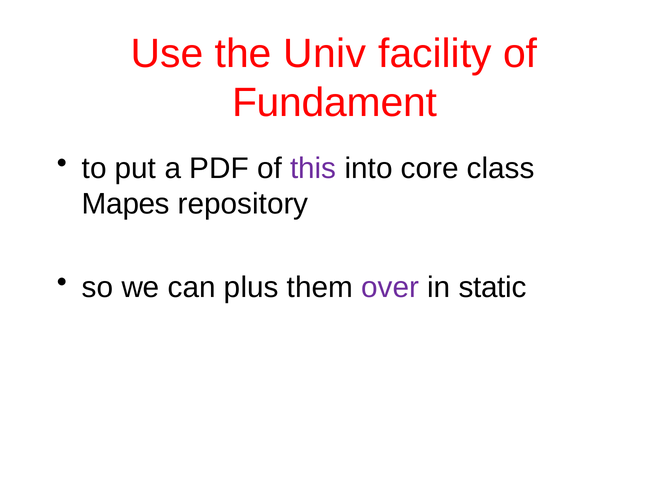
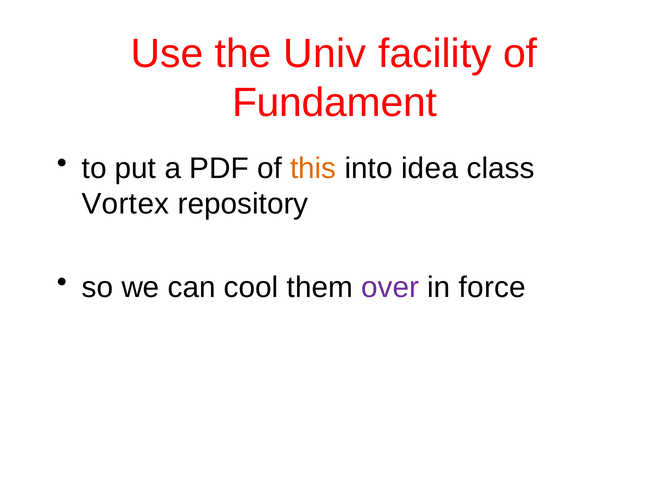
this colour: purple -> orange
core: core -> idea
Mapes: Mapes -> Vortex
plus: plus -> cool
static: static -> force
